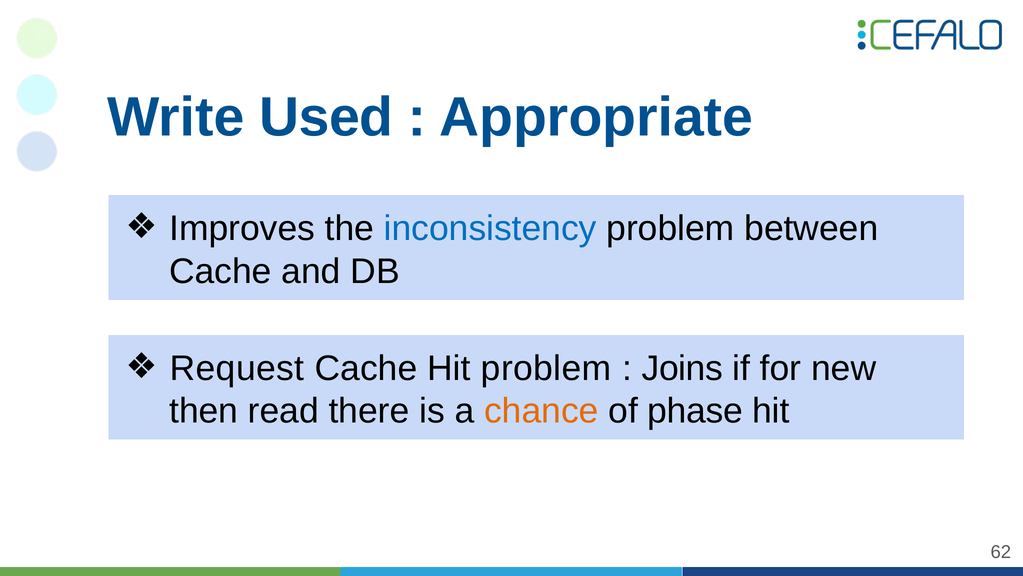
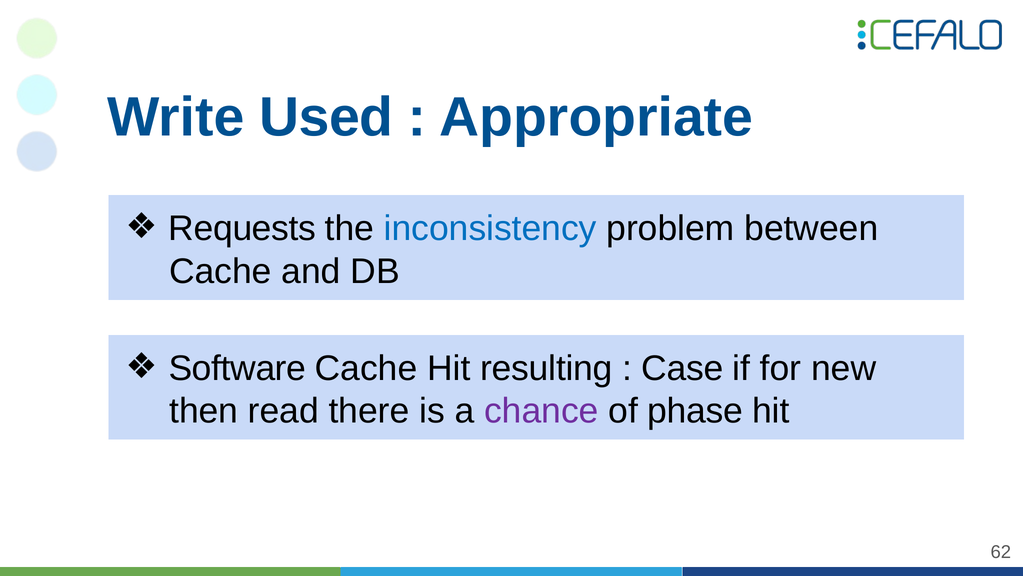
Improves: Improves -> Requests
Request: Request -> Software
Hit problem: problem -> resulting
Joins: Joins -> Case
chance colour: orange -> purple
